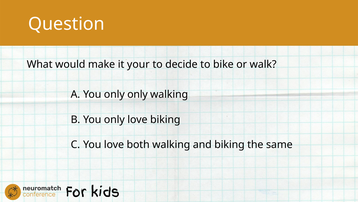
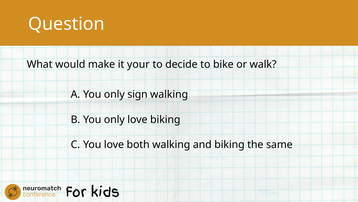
only only: only -> sign
